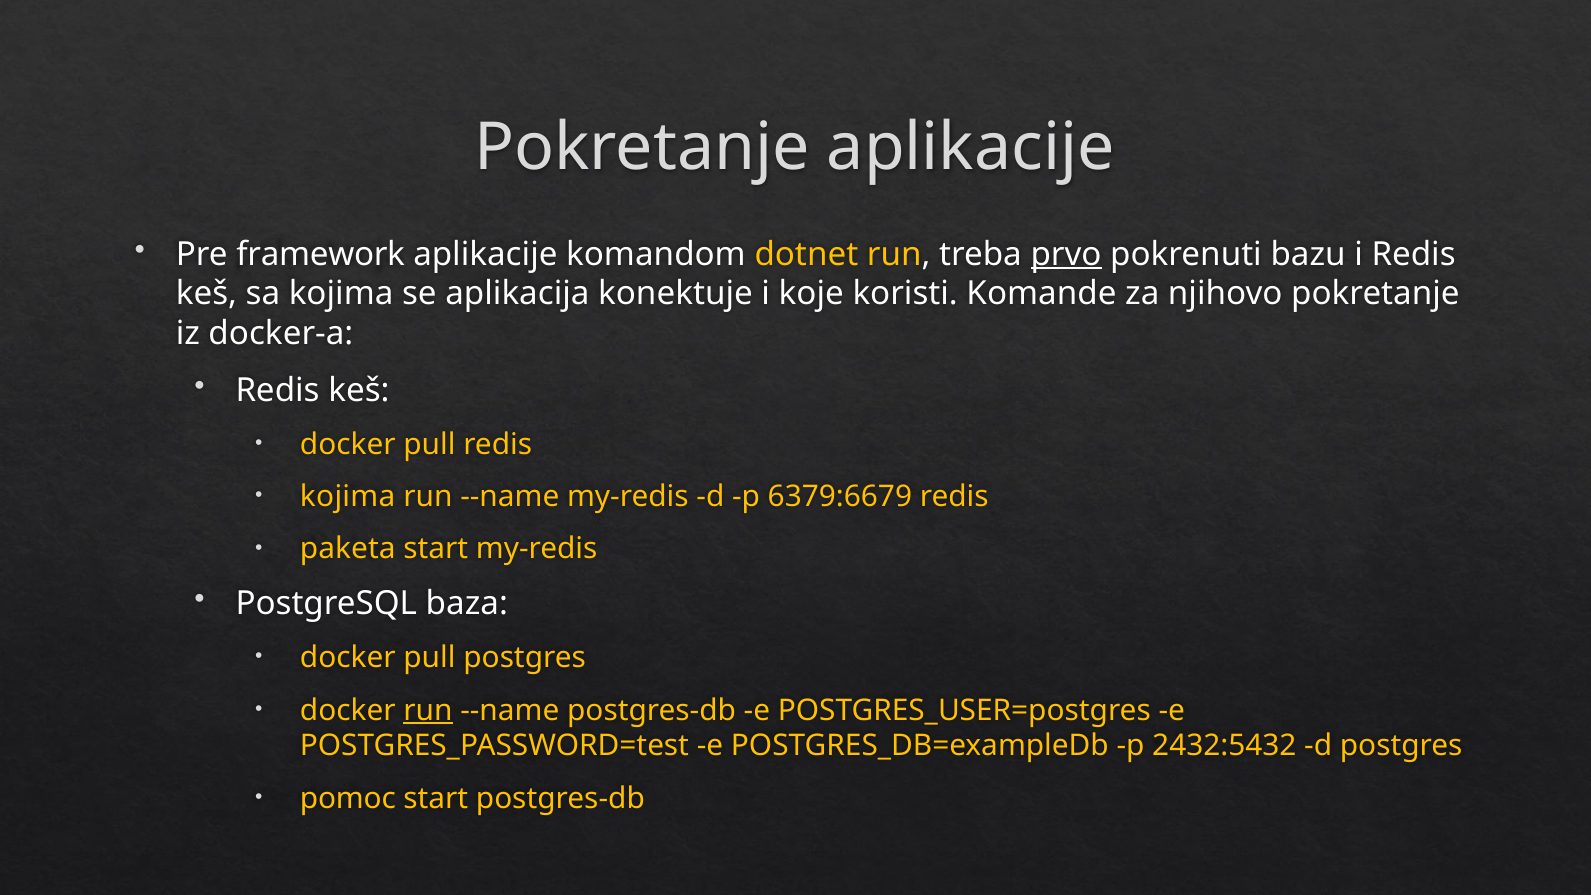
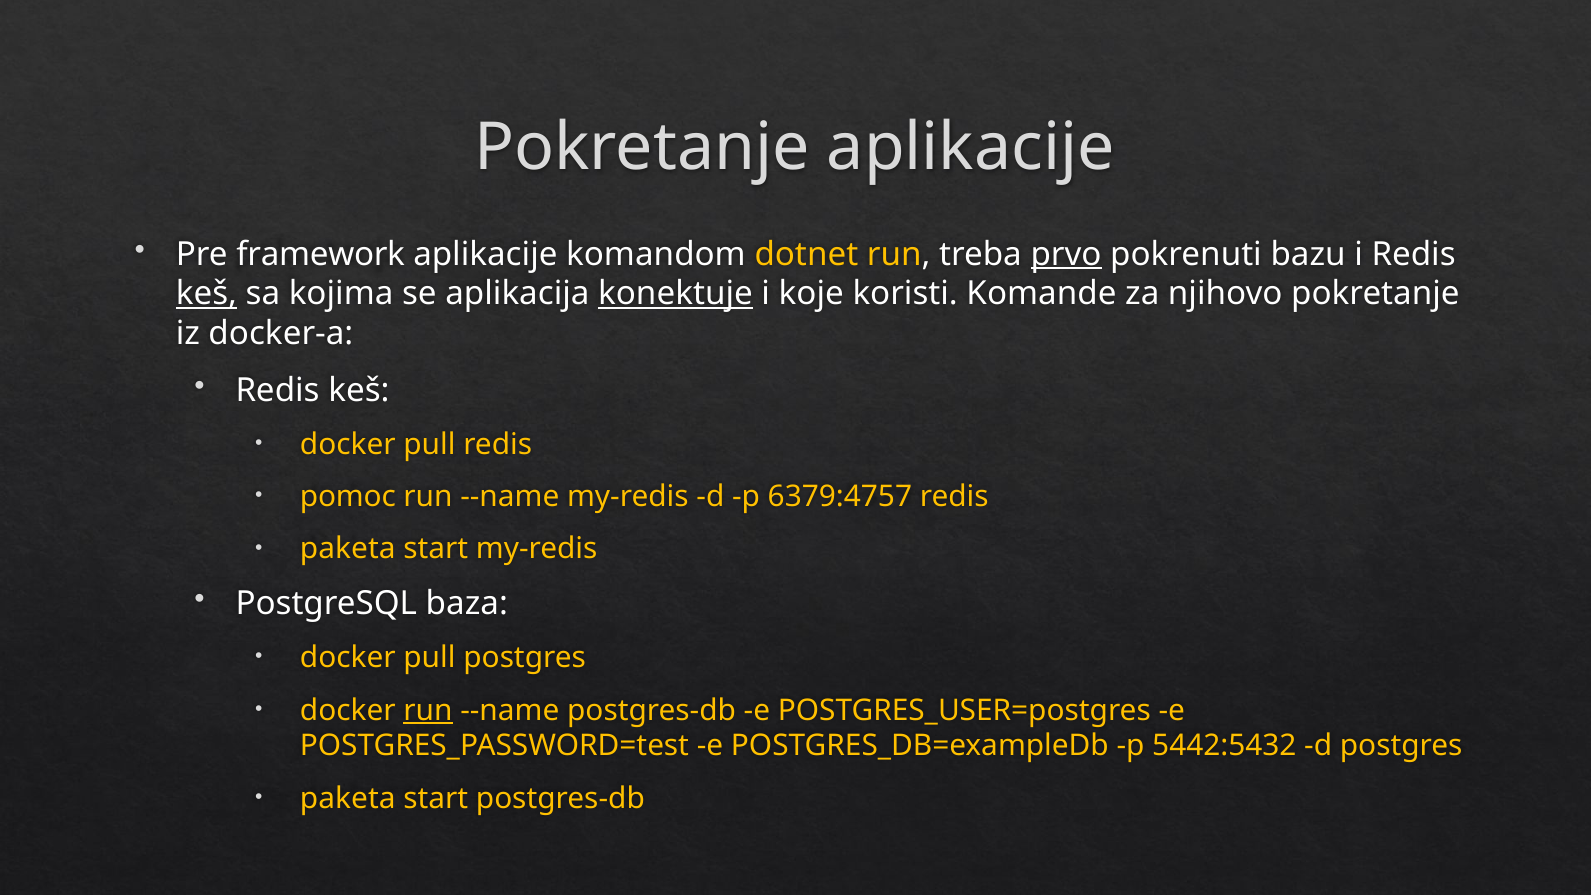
keš at (206, 294) underline: none -> present
konektuje underline: none -> present
kojima at (348, 497): kojima -> pomoc
6379:6679: 6379:6679 -> 6379:4757
2432:5432: 2432:5432 -> 5442:5432
pomoc at (348, 798): pomoc -> paketa
